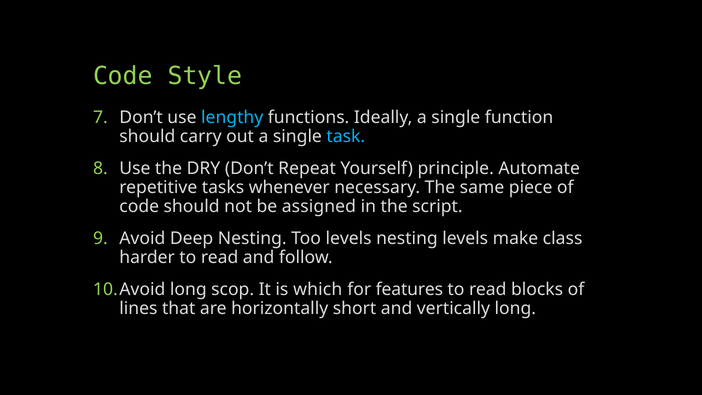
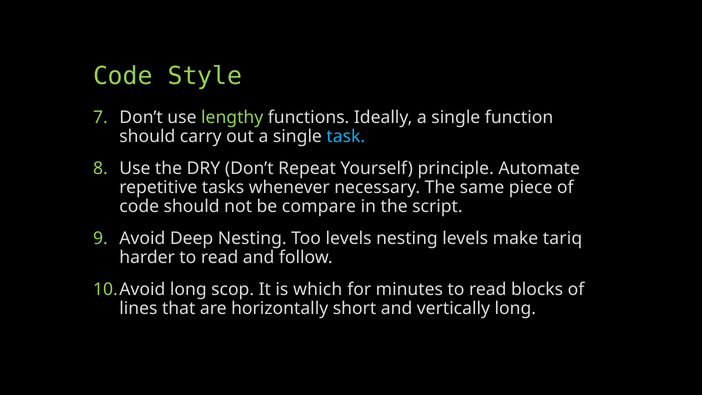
lengthy colour: light blue -> light green
assigned: assigned -> compare
class: class -> tariq
features: features -> minutes
